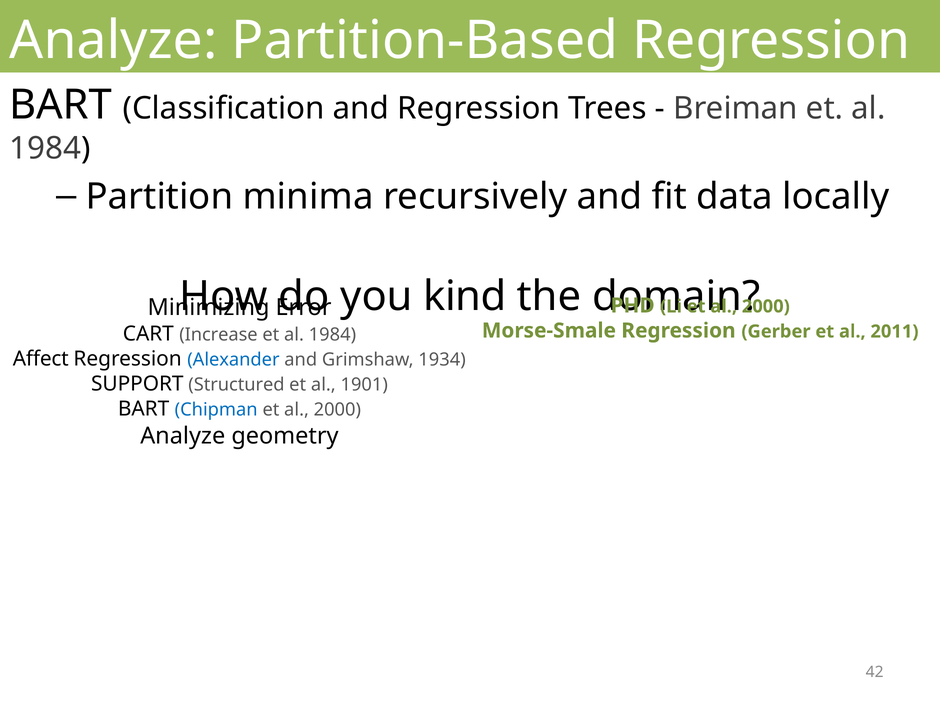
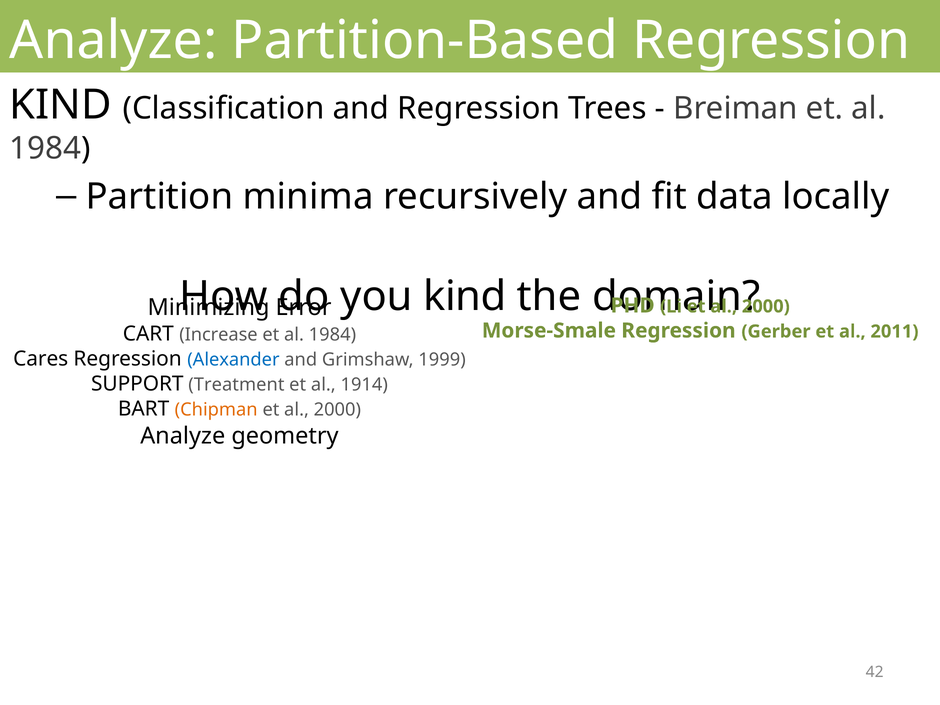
BART at (61, 105): BART -> KIND
Affect: Affect -> Cares
1934: 1934 -> 1999
Structured: Structured -> Treatment
1901: 1901 -> 1914
Chipman colour: blue -> orange
